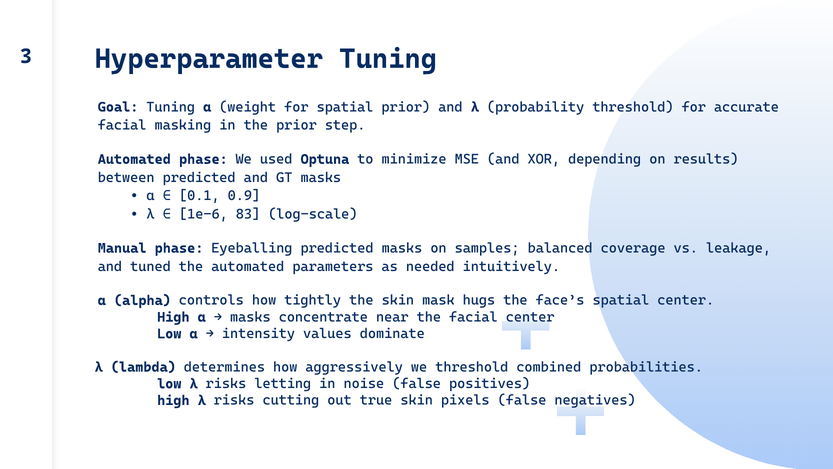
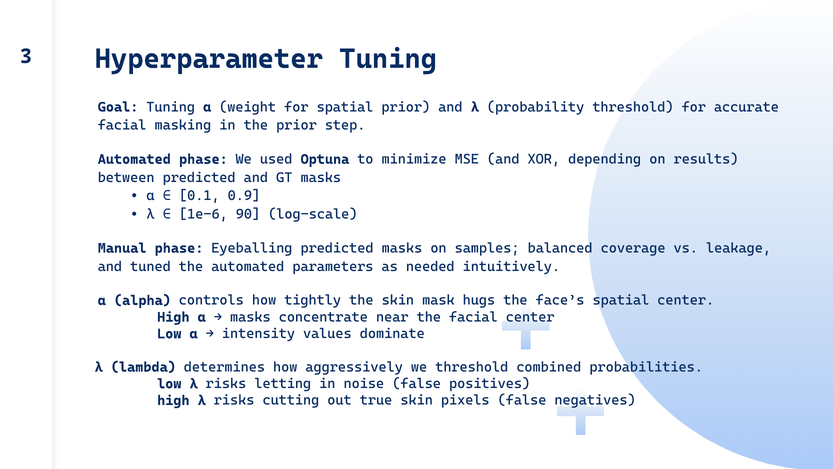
83: 83 -> 90
